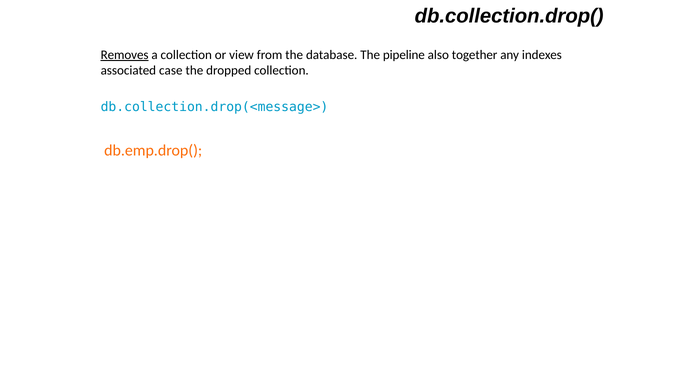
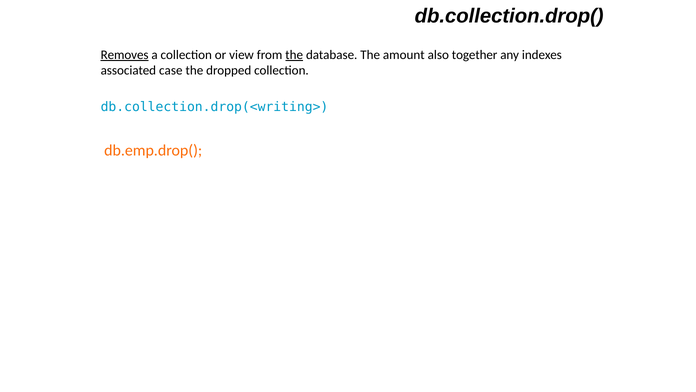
the at (294, 55) underline: none -> present
pipeline: pipeline -> amount
db.collection.drop(<message>: db.collection.drop(<message> -> db.collection.drop(<writing>
